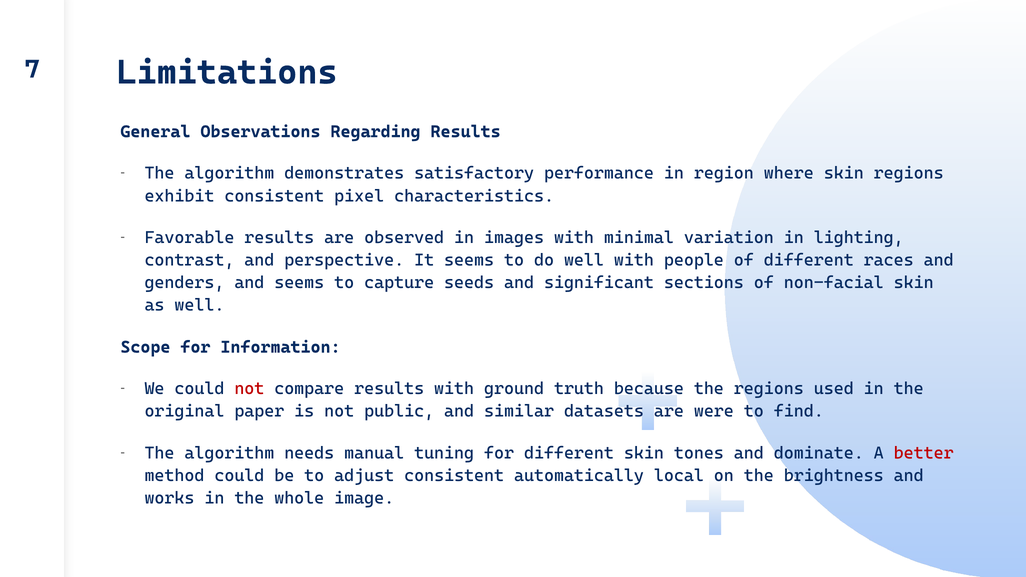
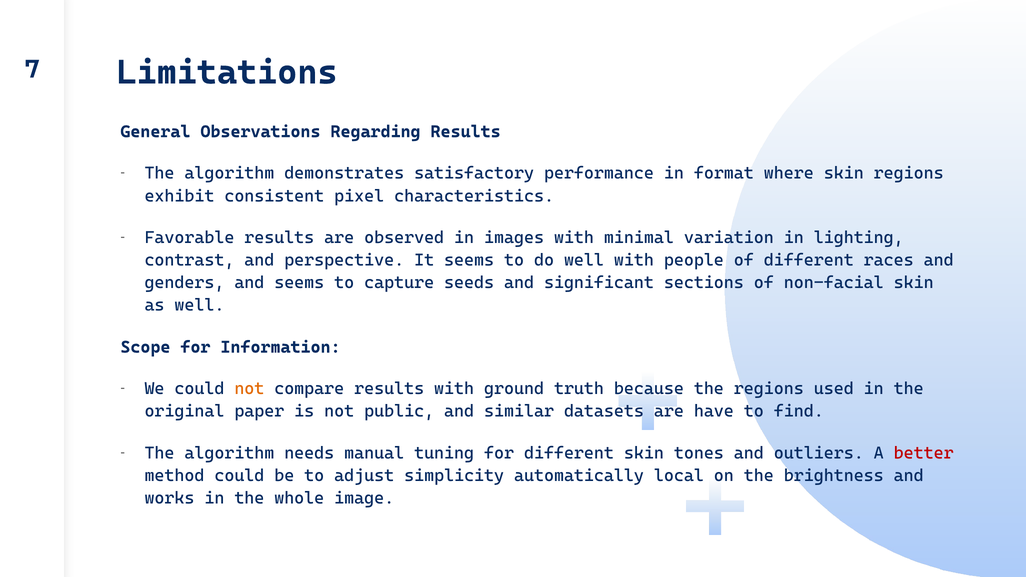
region: region -> format
not at (249, 389) colour: red -> orange
were: were -> have
dominate: dominate -> outliers
adjust consistent: consistent -> simplicity
